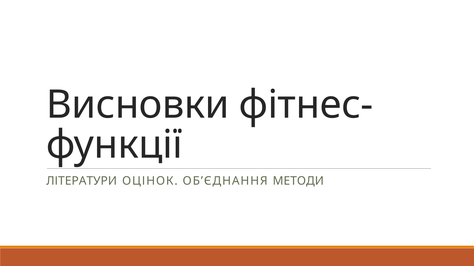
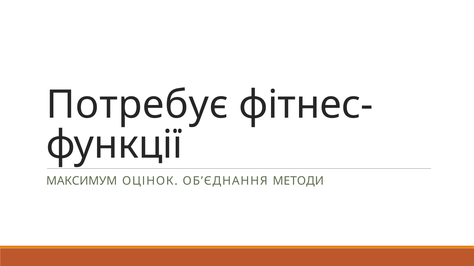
Висновки: Висновки -> Потребує
ЛІТЕРАТУРИ: ЛІТЕРАТУРИ -> МАКСИМУМ
